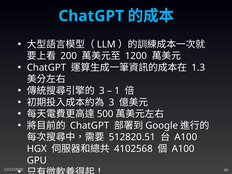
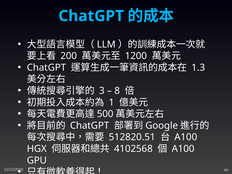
1: 1 -> 8
3 at (111, 102): 3 -> 1
